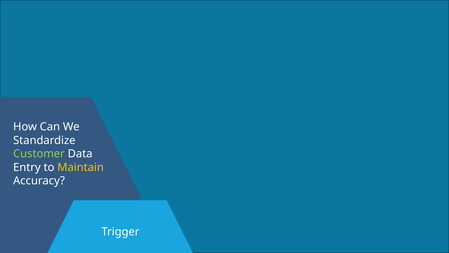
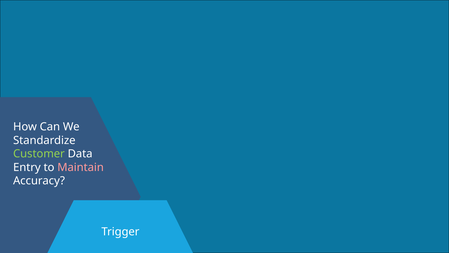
Maintain colour: yellow -> pink
